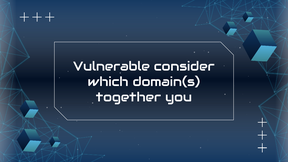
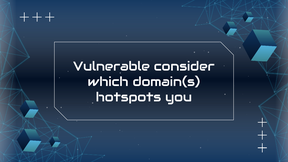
together: together -> hotspots
